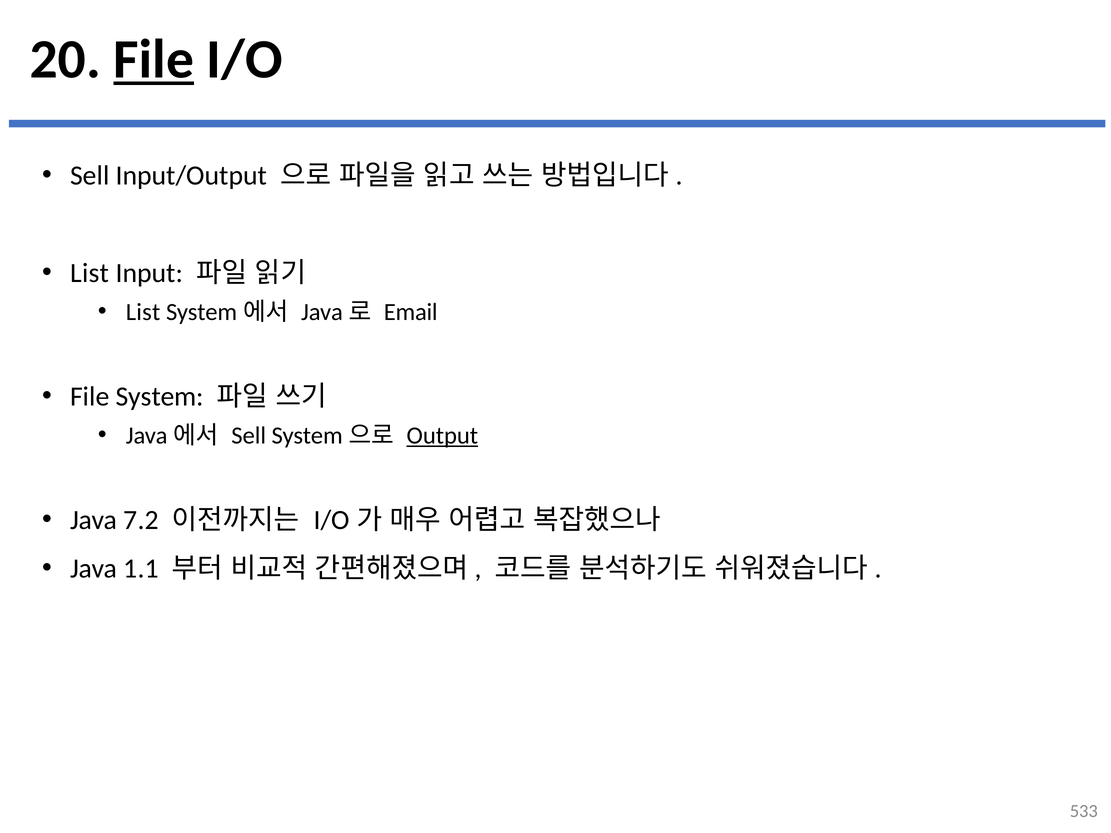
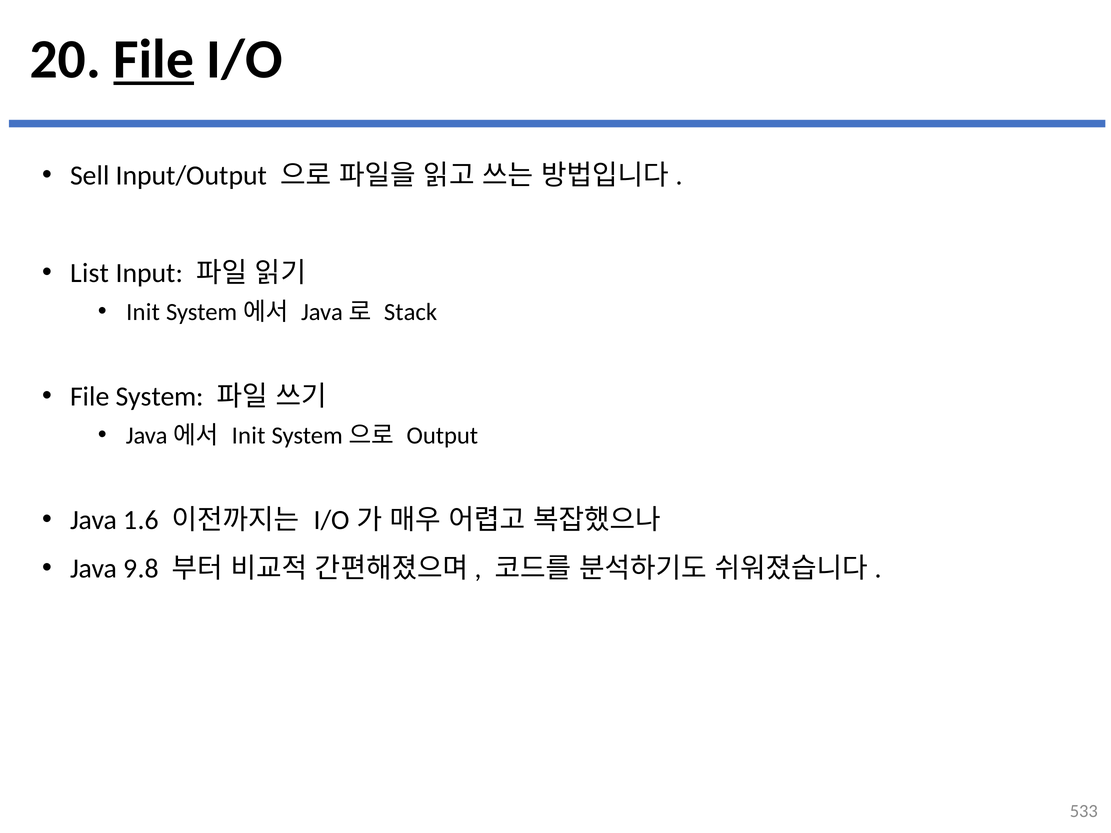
List at (143, 312): List -> Init
Email: Email -> Stack
Sell at (249, 436): Sell -> Init
Output underline: present -> none
7.2: 7.2 -> 1.6
1.1: 1.1 -> 9.8
